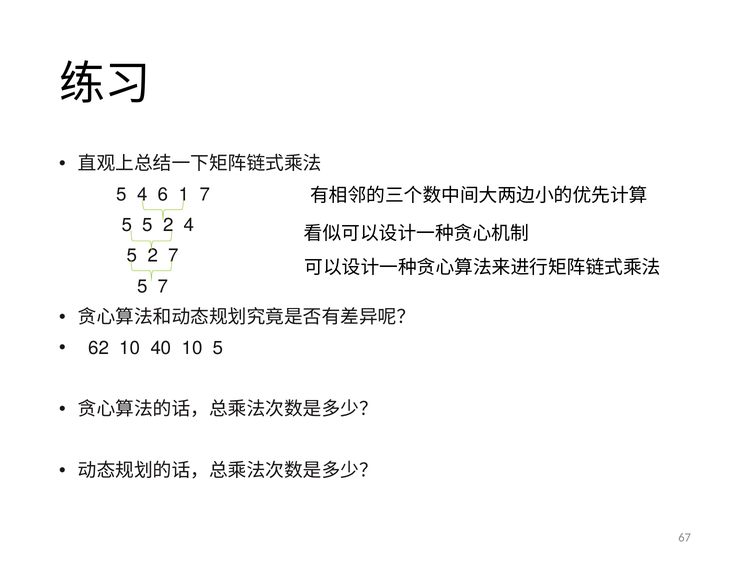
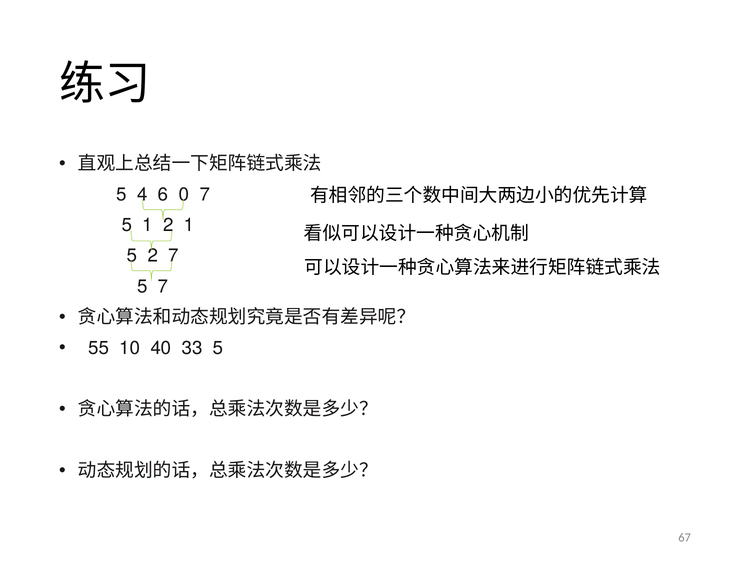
1: 1 -> 0
5 5: 5 -> 1
2 4: 4 -> 1
62: 62 -> 55
40 10: 10 -> 33
